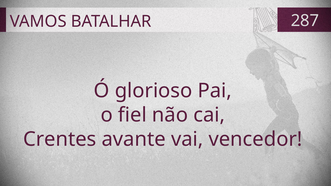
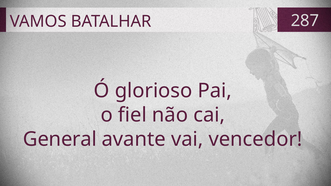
Crentes: Crentes -> General
